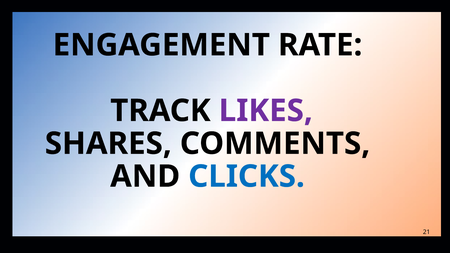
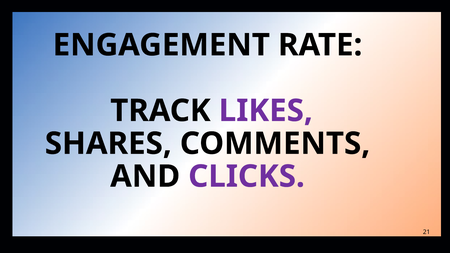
CLICKS colour: blue -> purple
